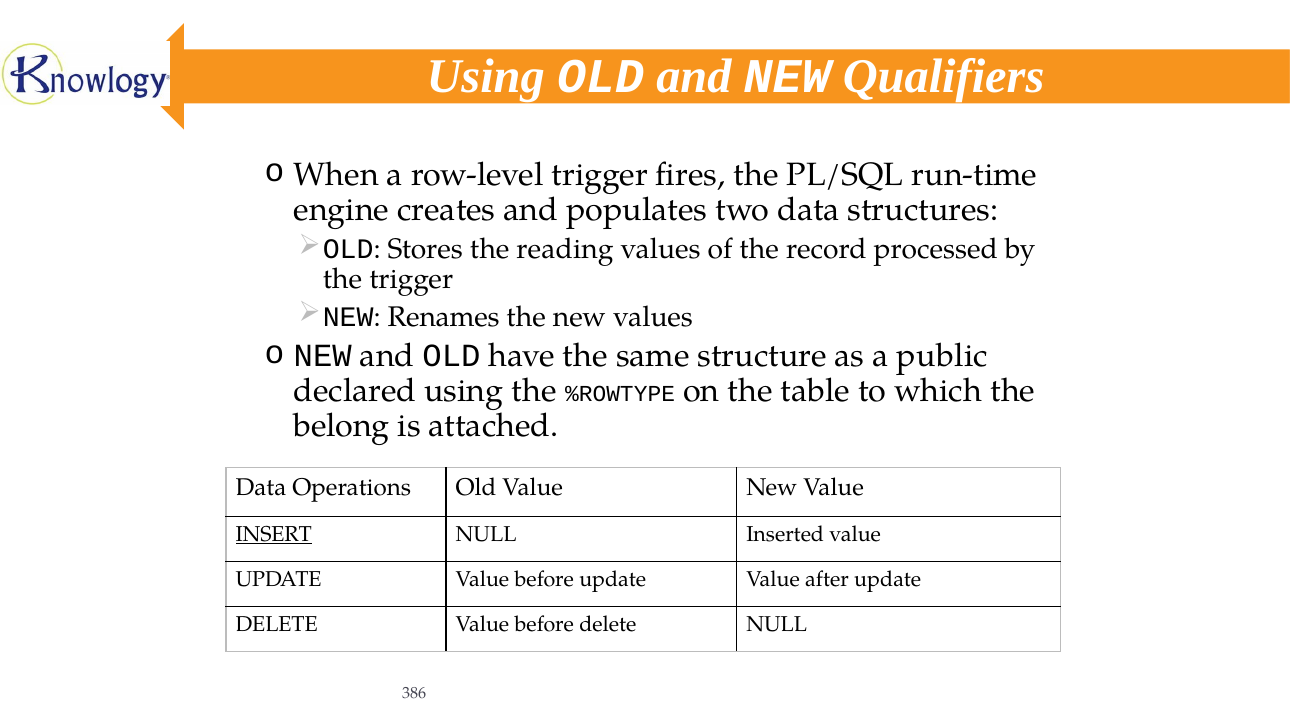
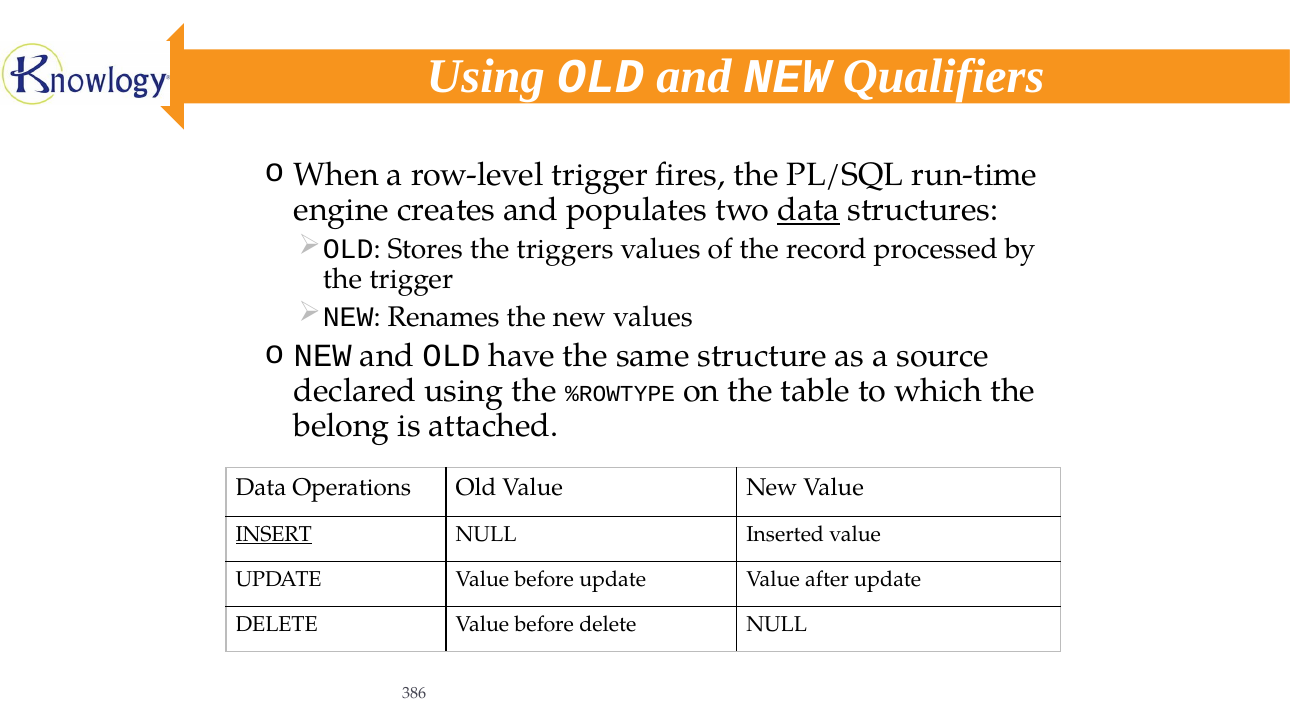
data at (809, 210) underline: none -> present
reading: reading -> triggers
public: public -> source
